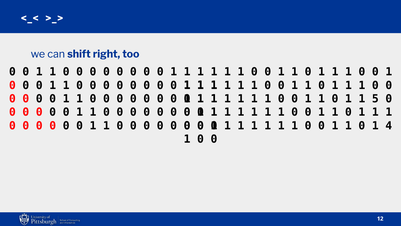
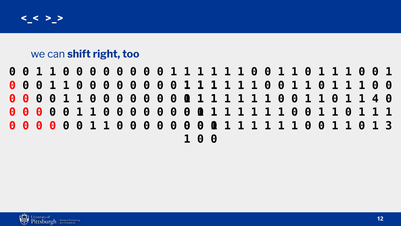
5: 5 -> 4
4: 4 -> 3
